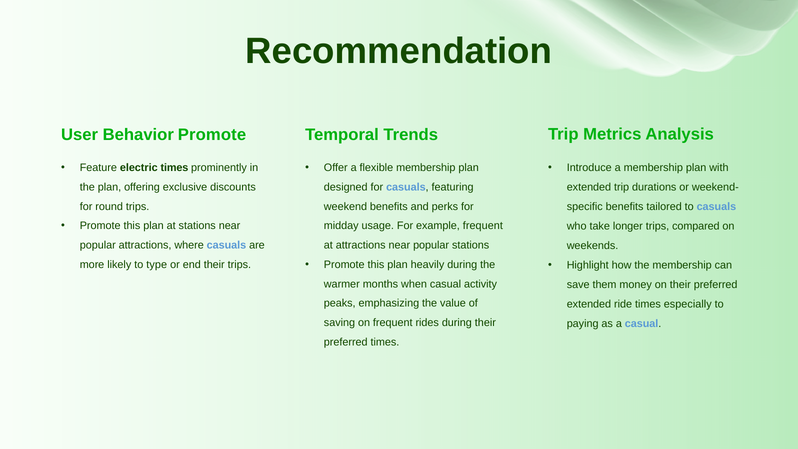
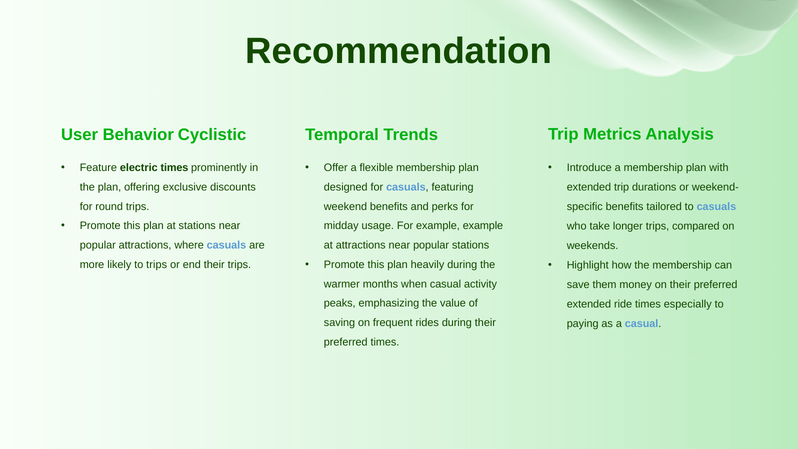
Behavior Promote: Promote -> Cyclistic
example frequent: frequent -> example
to type: type -> trips
